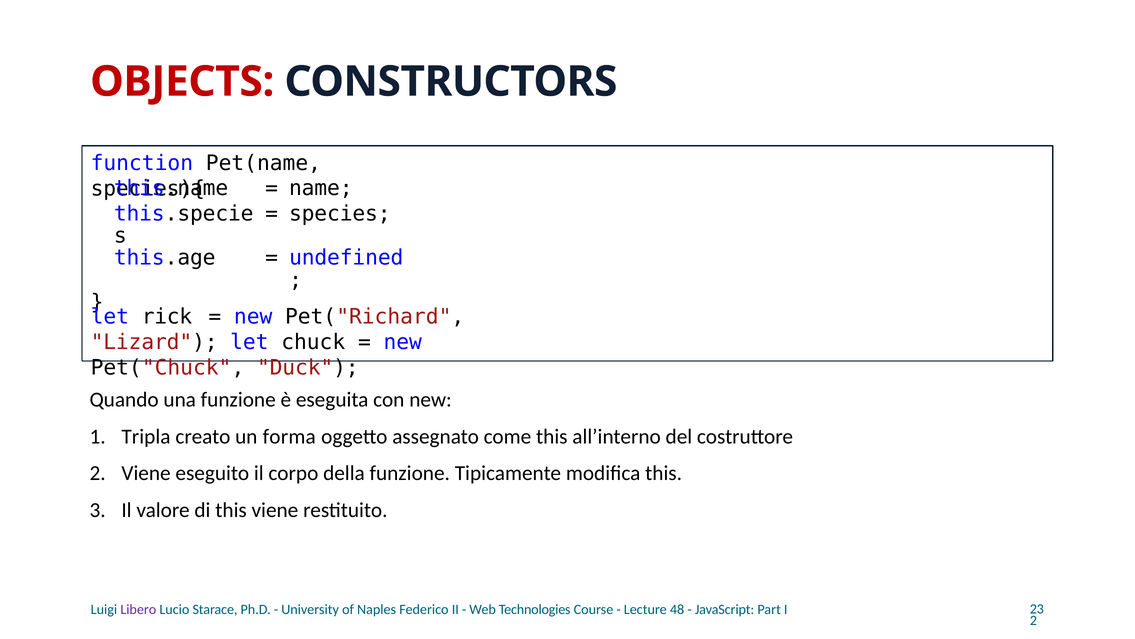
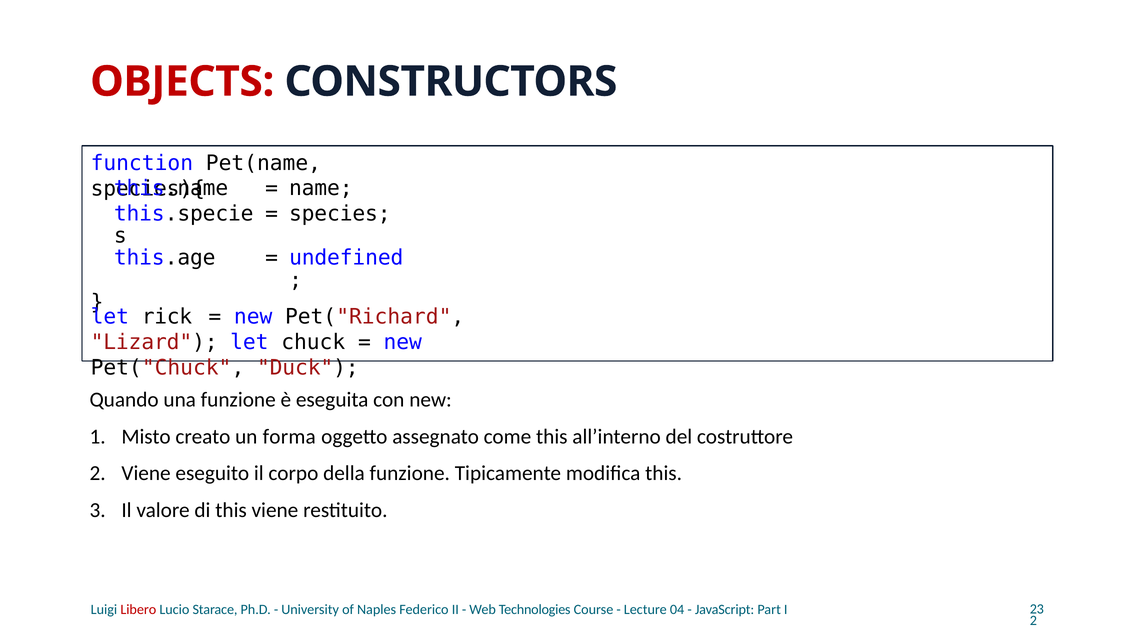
Tripla: Tripla -> Misto
Libero colour: purple -> red
48: 48 -> 04
